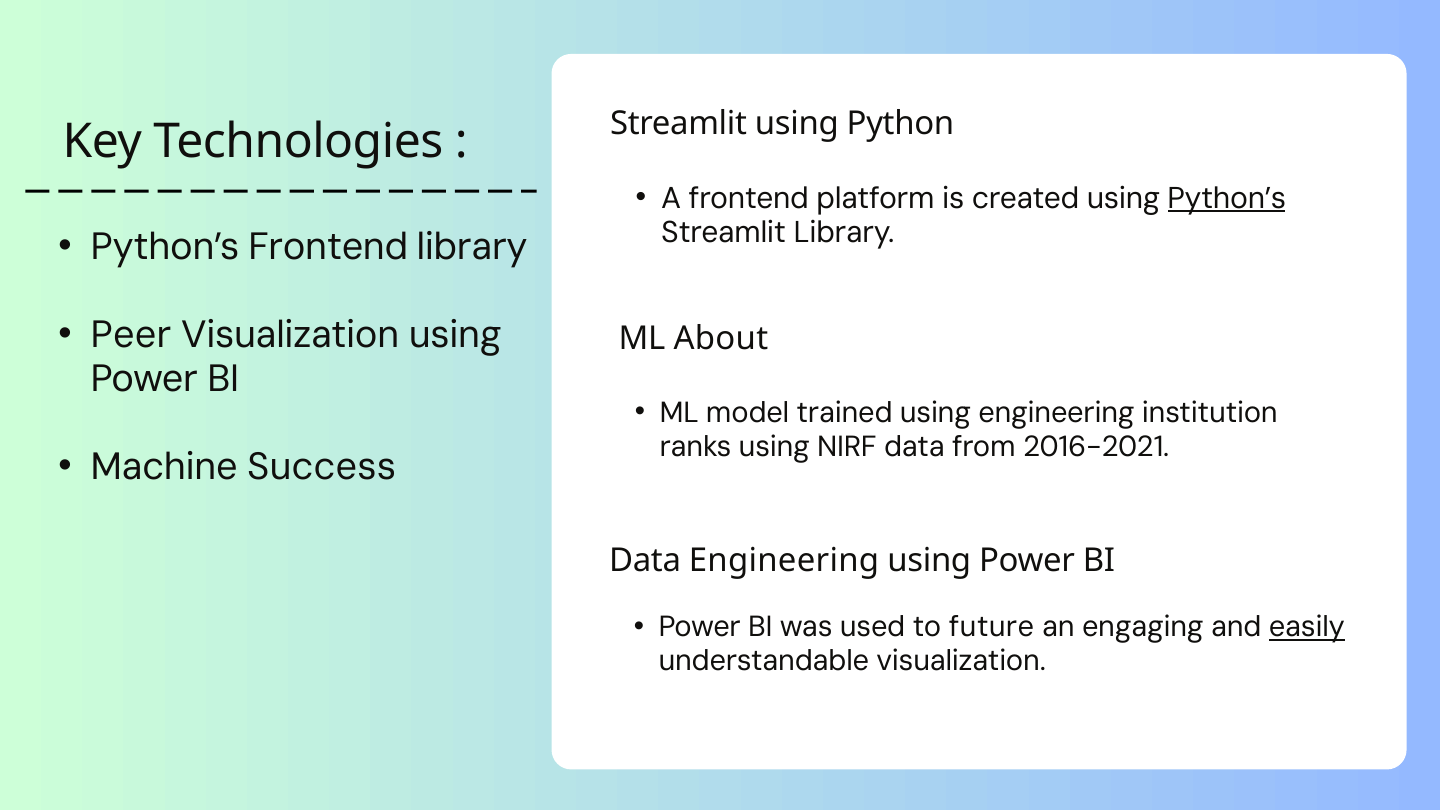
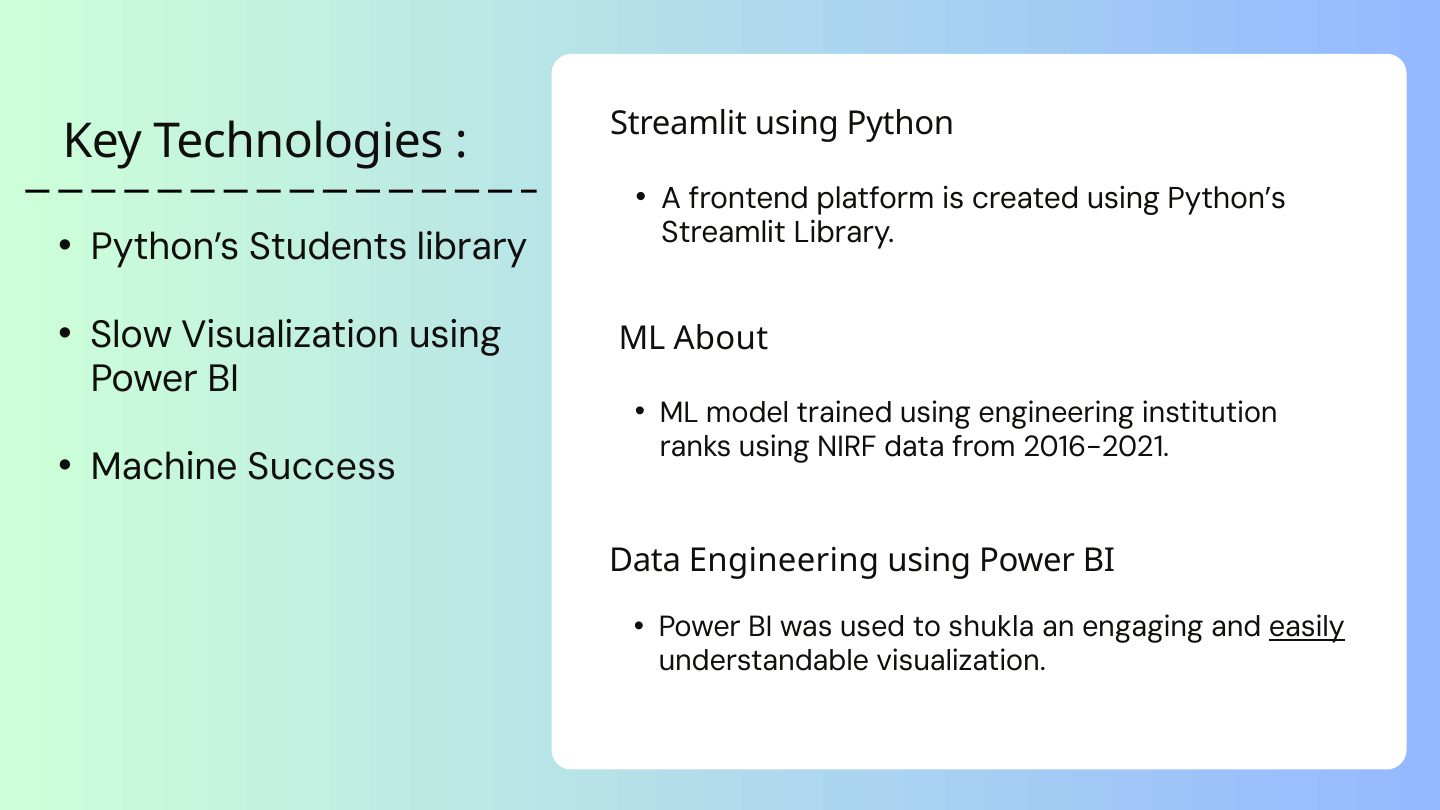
Python’s at (1227, 198) underline: present -> none
Python’s Frontend: Frontend -> Students
Peer: Peer -> Slow
future: future -> shukla
